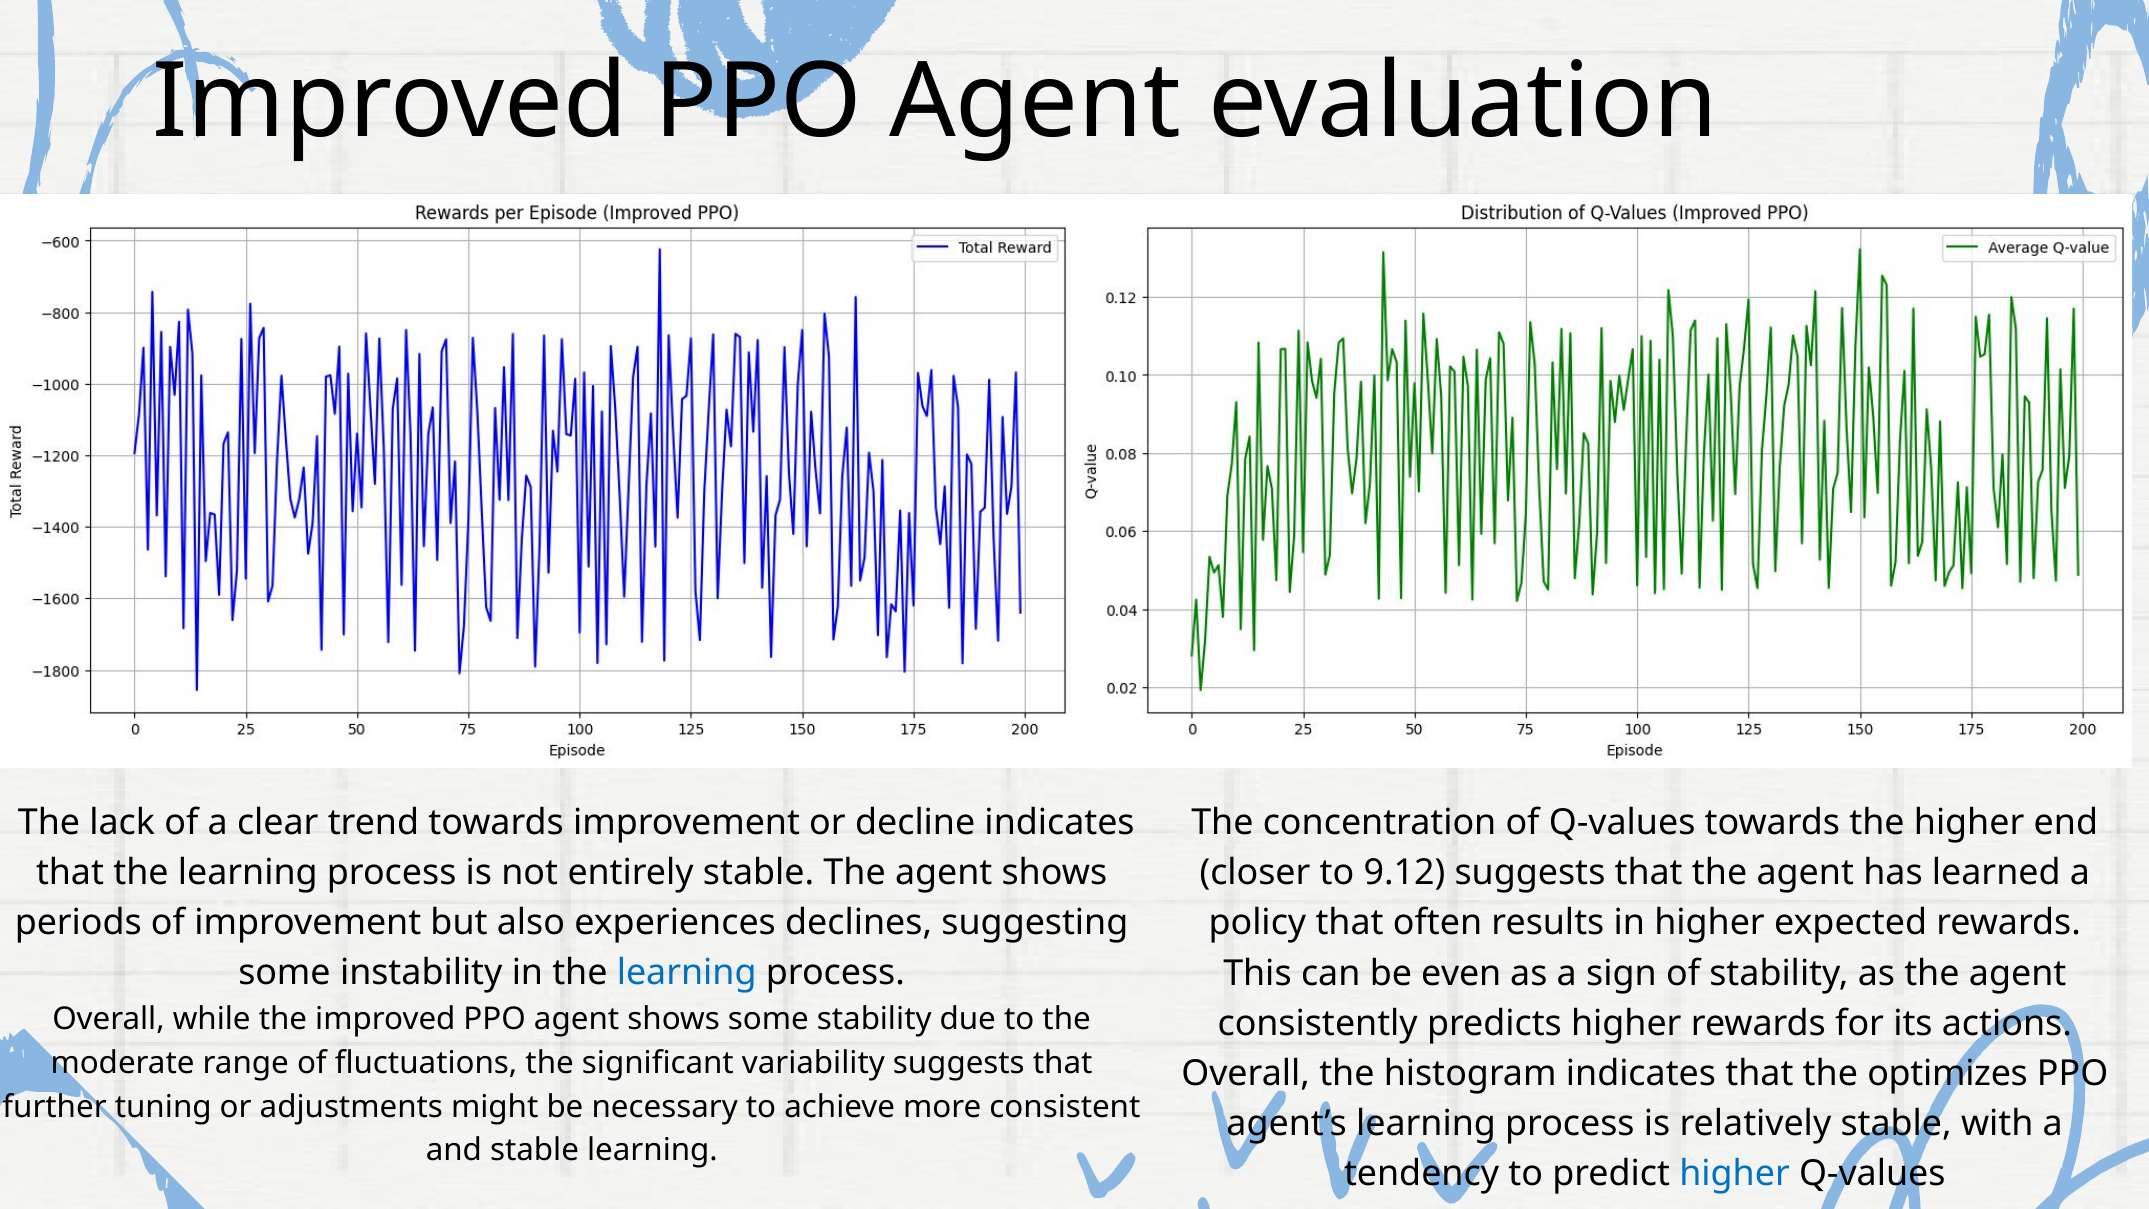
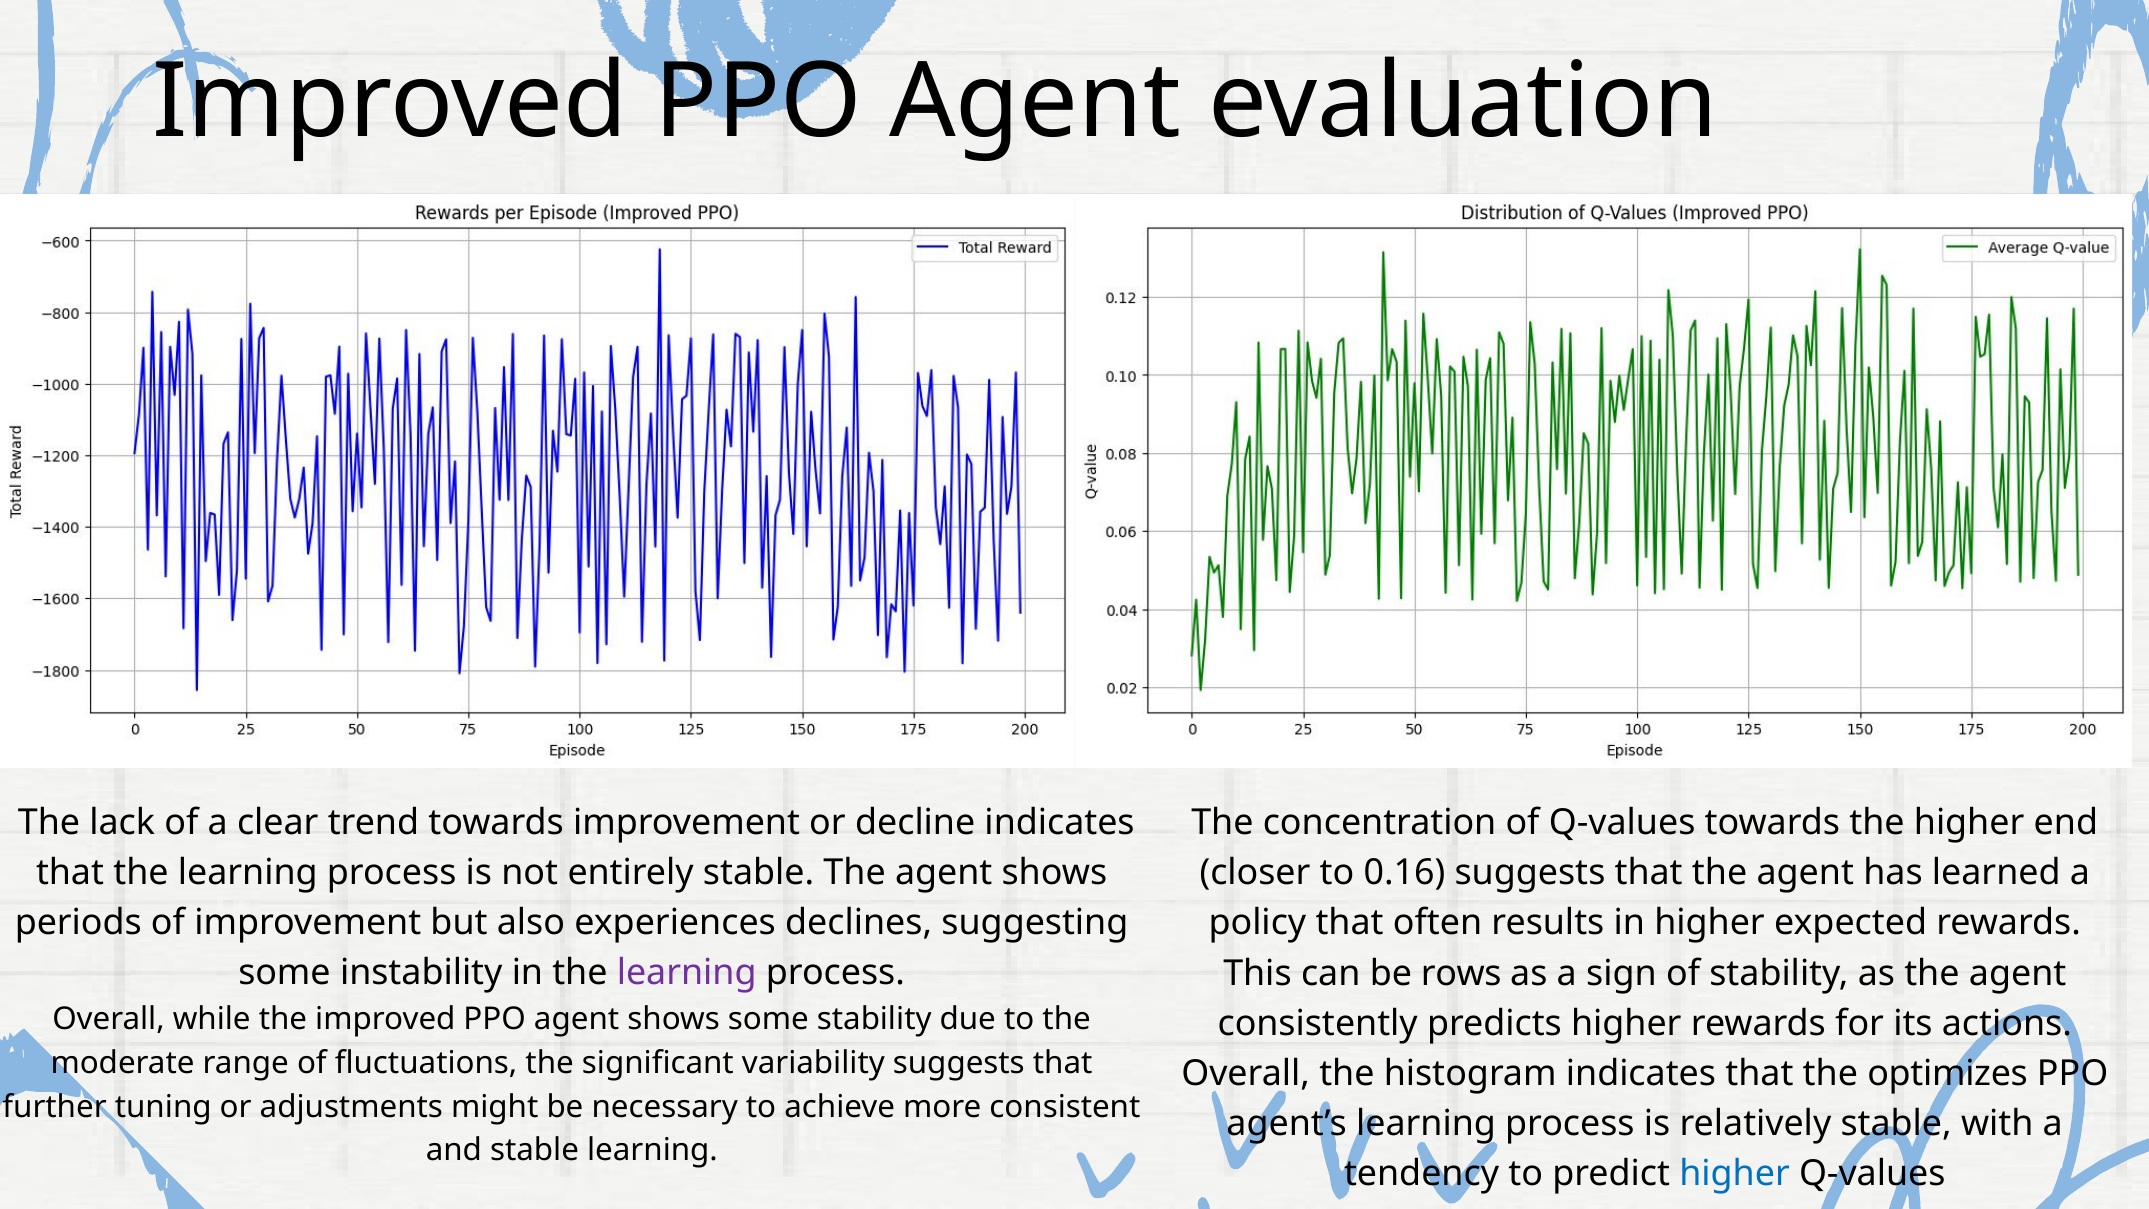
9.12: 9.12 -> 0.16
learning at (687, 973) colour: blue -> purple
even: even -> rows
